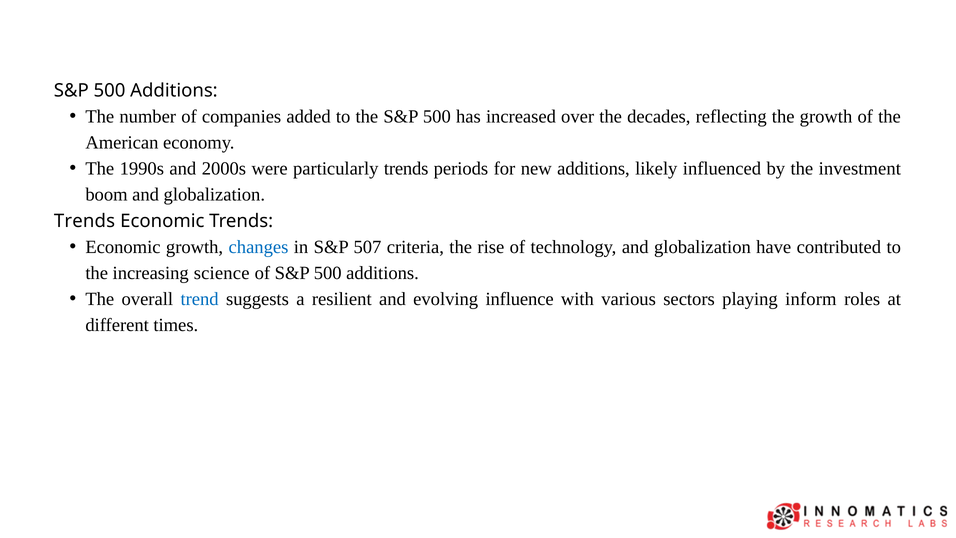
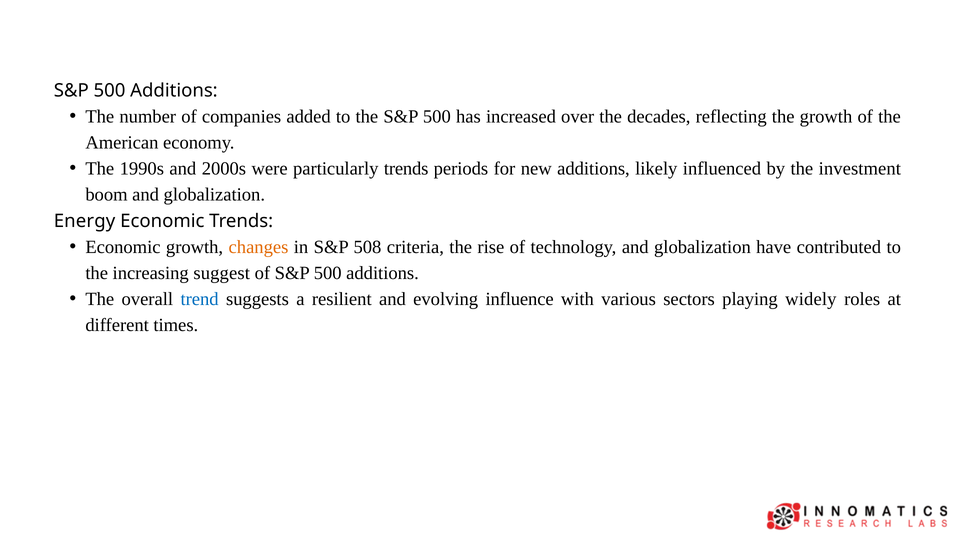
Trends at (85, 221): Trends -> Energy
changes colour: blue -> orange
507: 507 -> 508
science: science -> suggest
inform: inform -> widely
